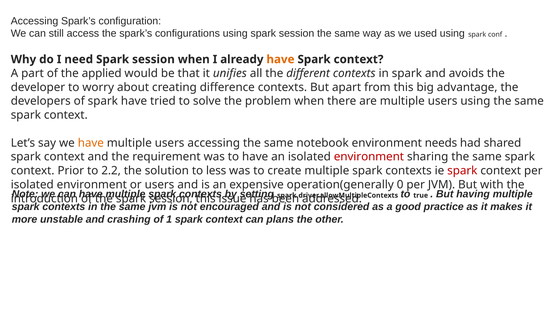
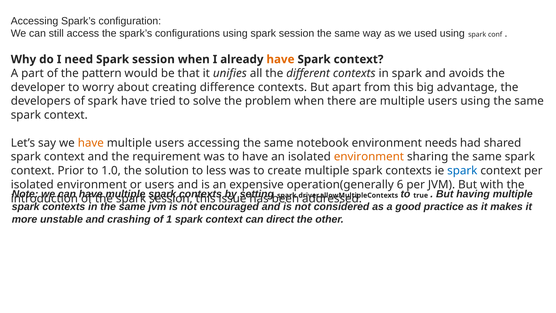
applied: applied -> pattern
environment at (369, 157) colour: red -> orange
2.2: 2.2 -> 1.0
spark at (462, 171) colour: red -> blue
0: 0 -> 6
plans: plans -> direct
